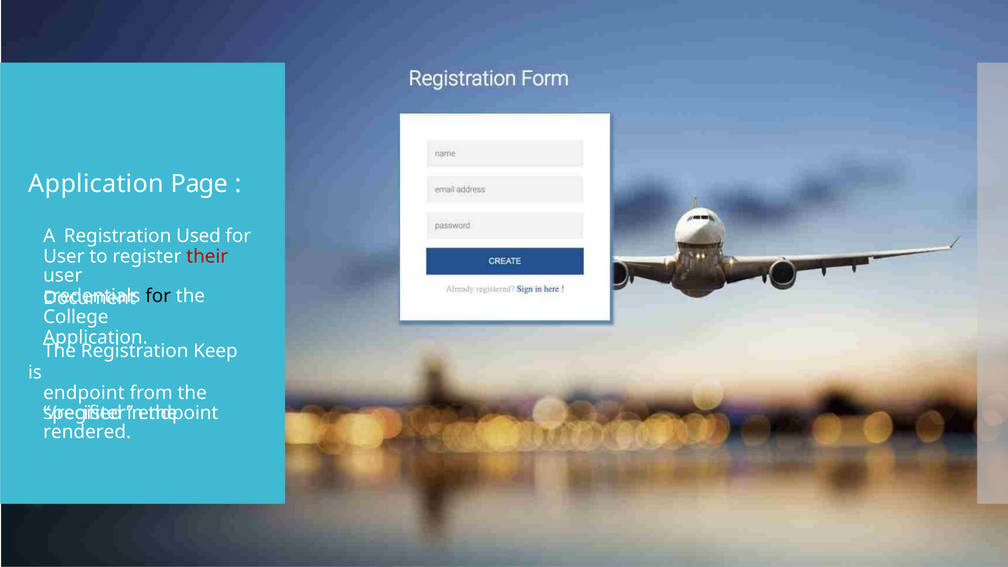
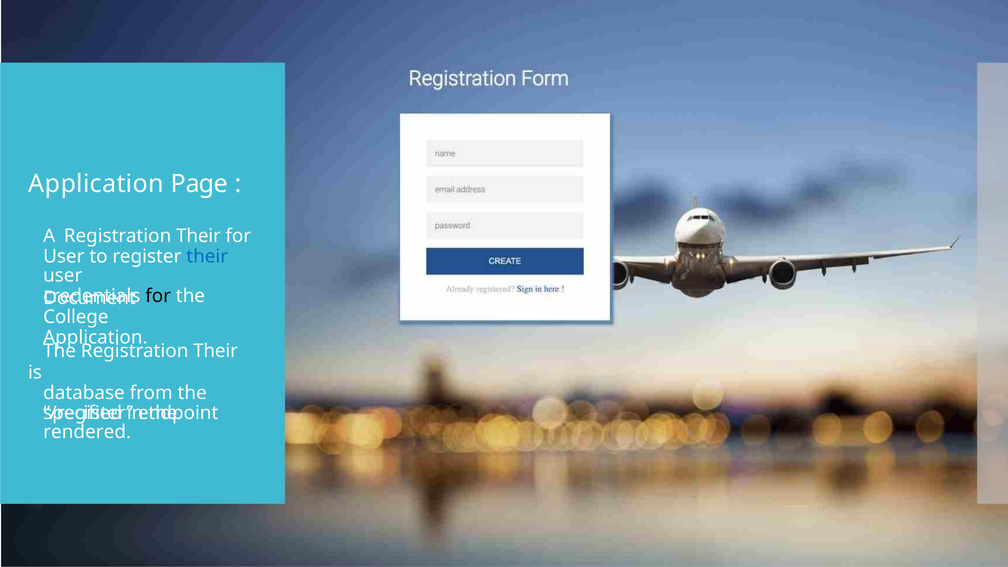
ØA Registration Used: Used -> Their
their at (207, 257) colour: red -> blue
ØThe Registration Keep: Keep -> Their
endpoint at (84, 393): endpoint -> database
